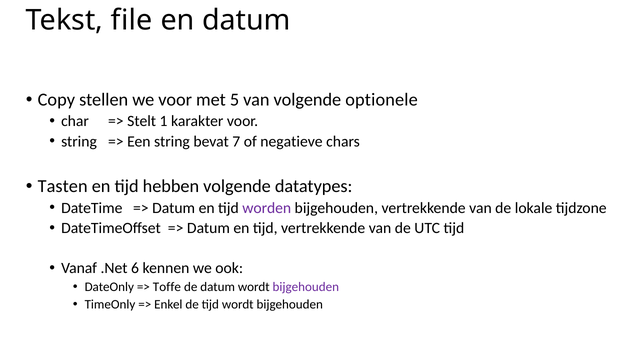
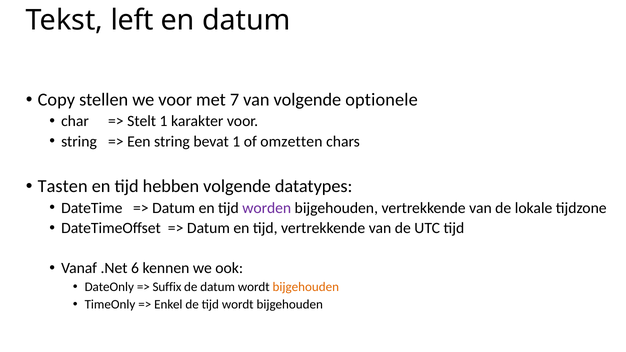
file: file -> left
5: 5 -> 7
bevat 7: 7 -> 1
negatieve: negatieve -> omzetten
Toffe: Toffe -> Suffix
bijgehouden at (306, 287) colour: purple -> orange
